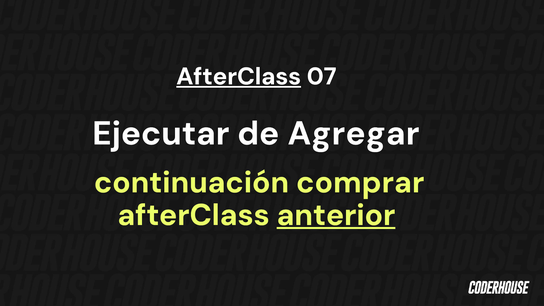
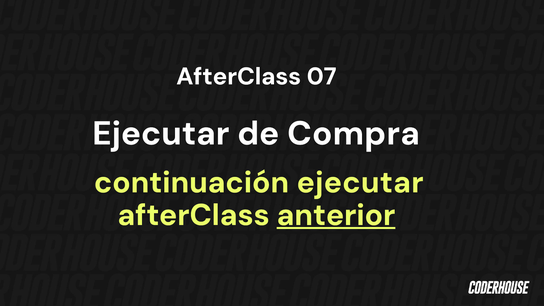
AfterClass at (239, 76) underline: present -> none
Agregar: Agregar -> Compra
continuación comprar: comprar -> ejecutar
